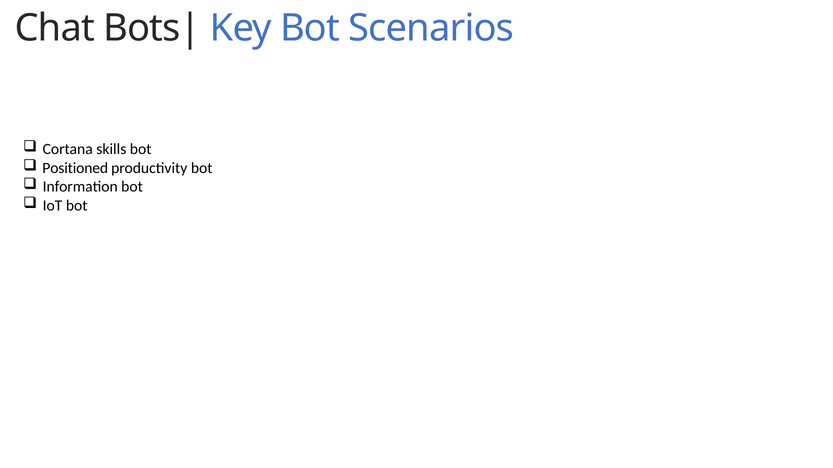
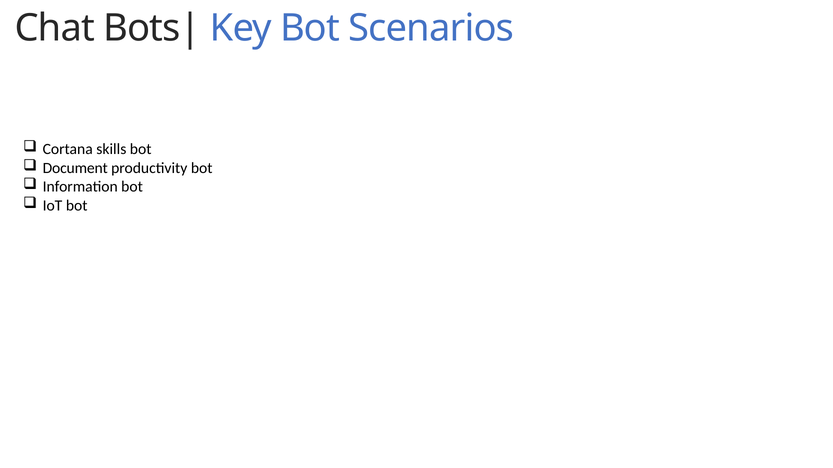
Positioned: Positioned -> Document
